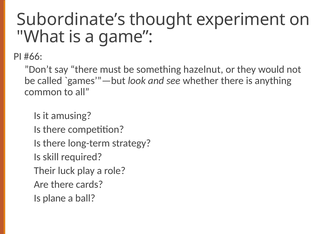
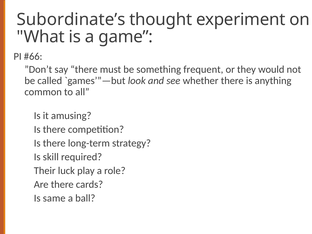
hazelnut: hazelnut -> frequent
plane: plane -> same
